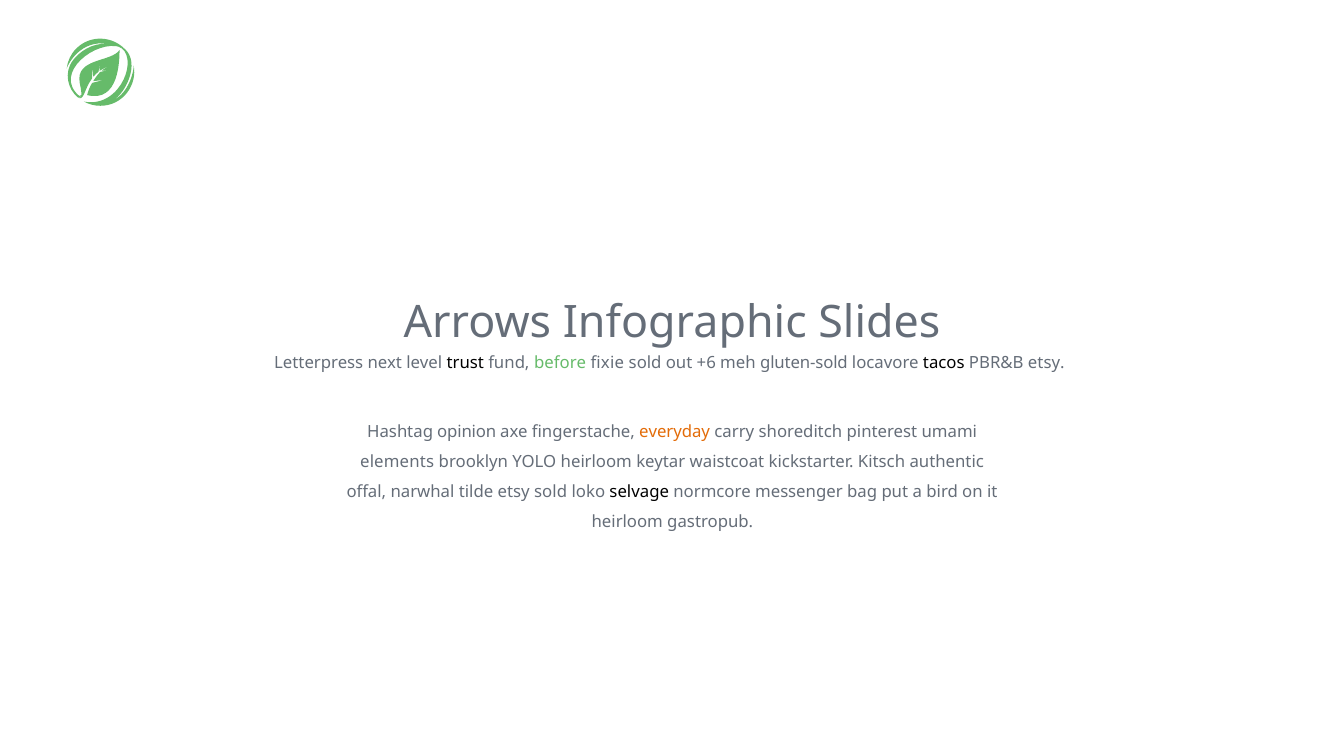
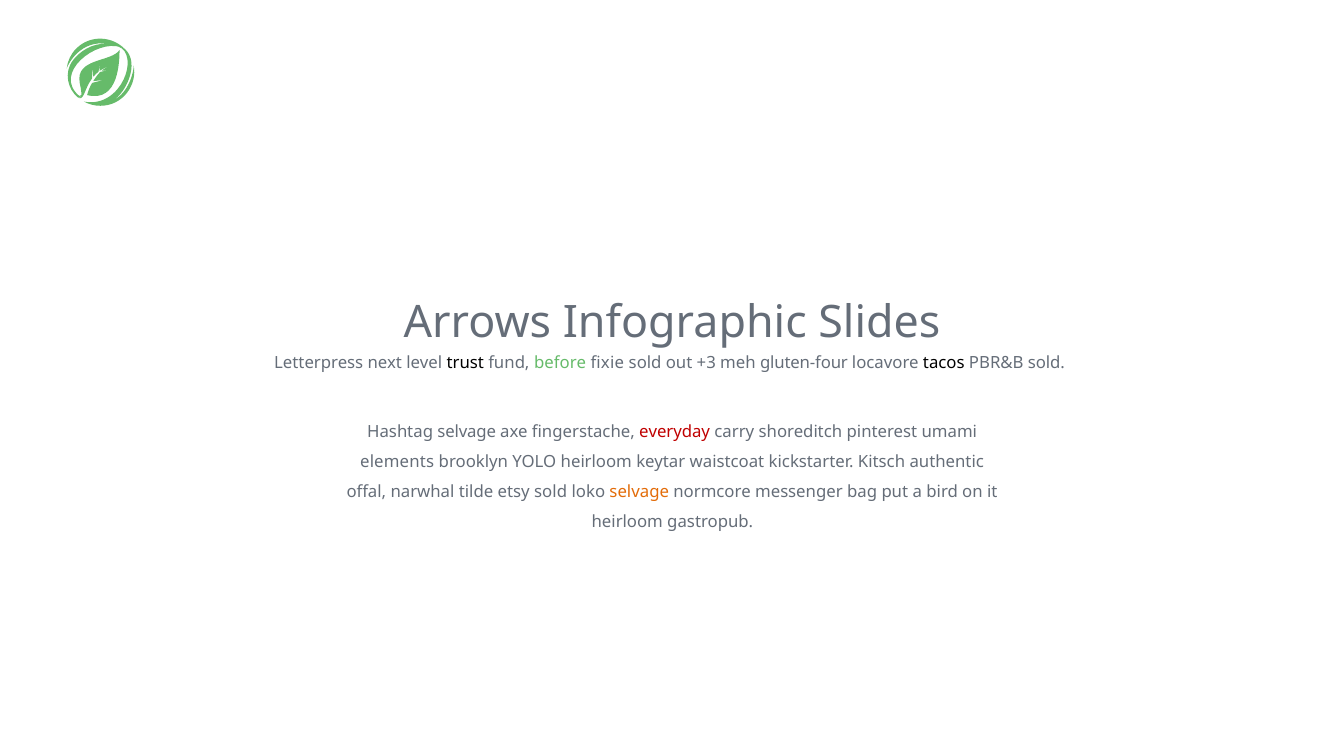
+6: +6 -> +3
gluten-sold: gluten-sold -> gluten-four
PBR&B etsy: etsy -> sold
Hashtag opinion: opinion -> selvage
everyday colour: orange -> red
selvage at (639, 492) colour: black -> orange
